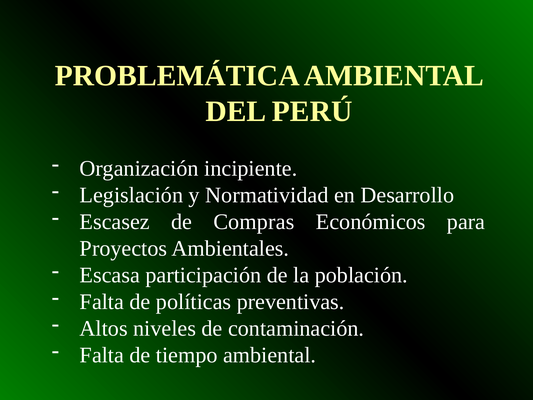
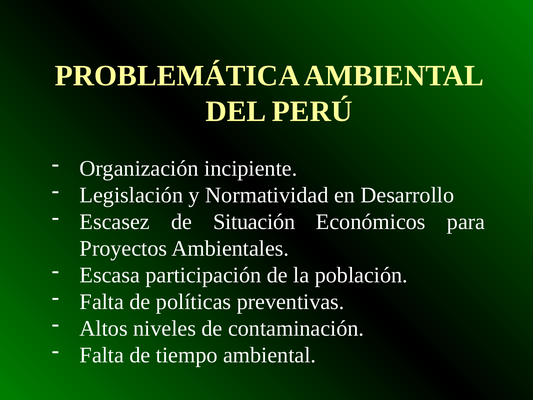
Compras: Compras -> Situación
